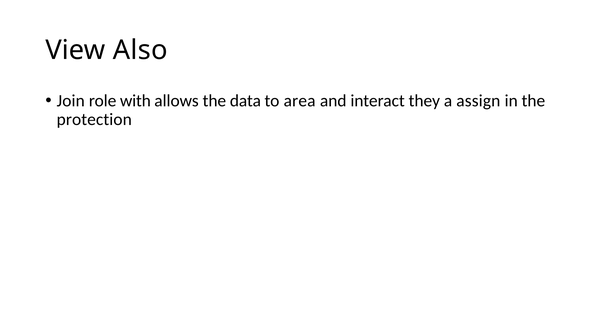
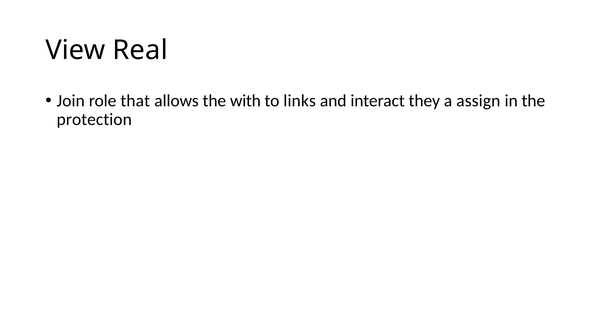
Also: Also -> Real
with: with -> that
data: data -> with
area: area -> links
